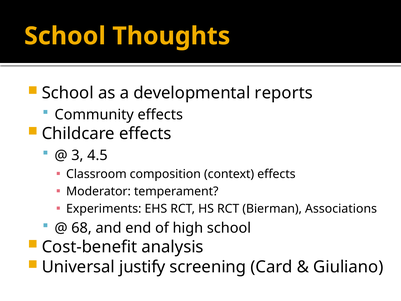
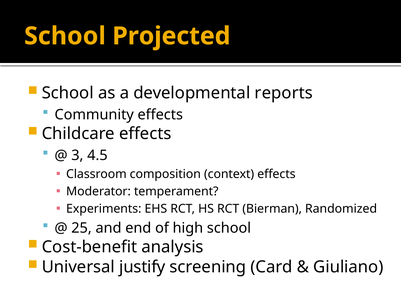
Thoughts: Thoughts -> Projected
Associations: Associations -> Randomized
68: 68 -> 25
